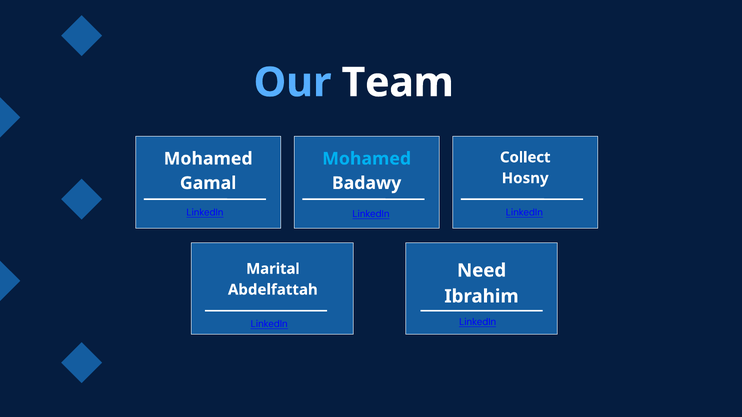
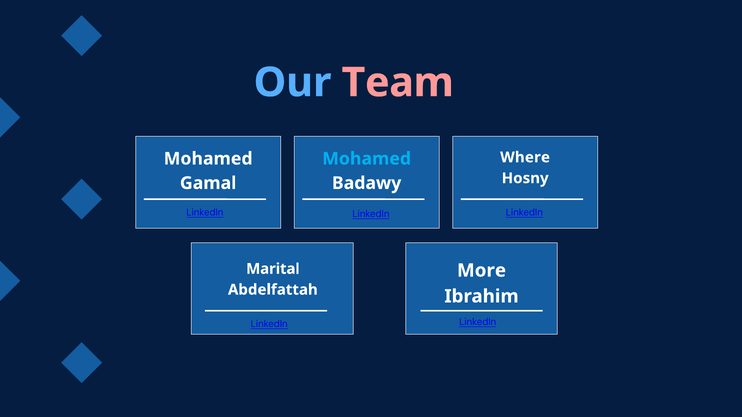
Team colour: white -> pink
Collect: Collect -> Where
Need: Need -> More
